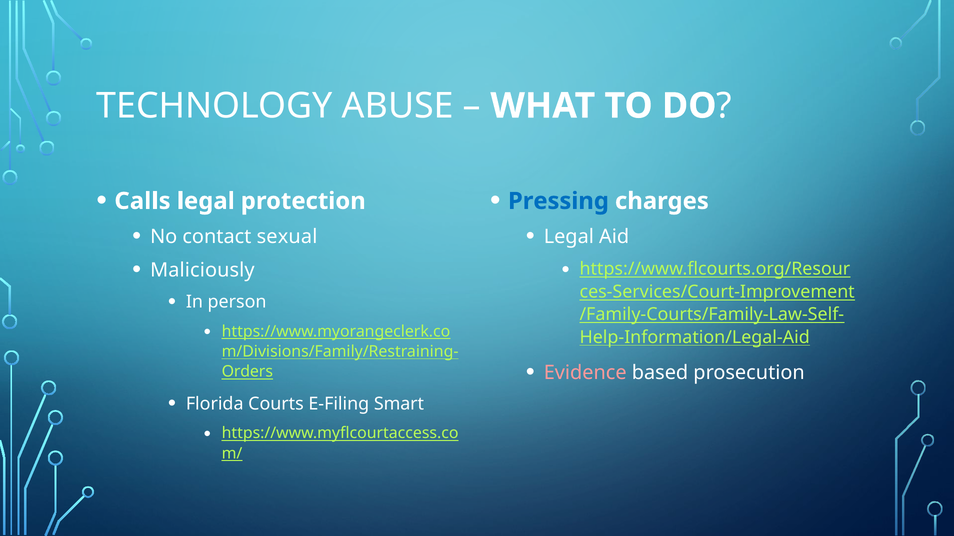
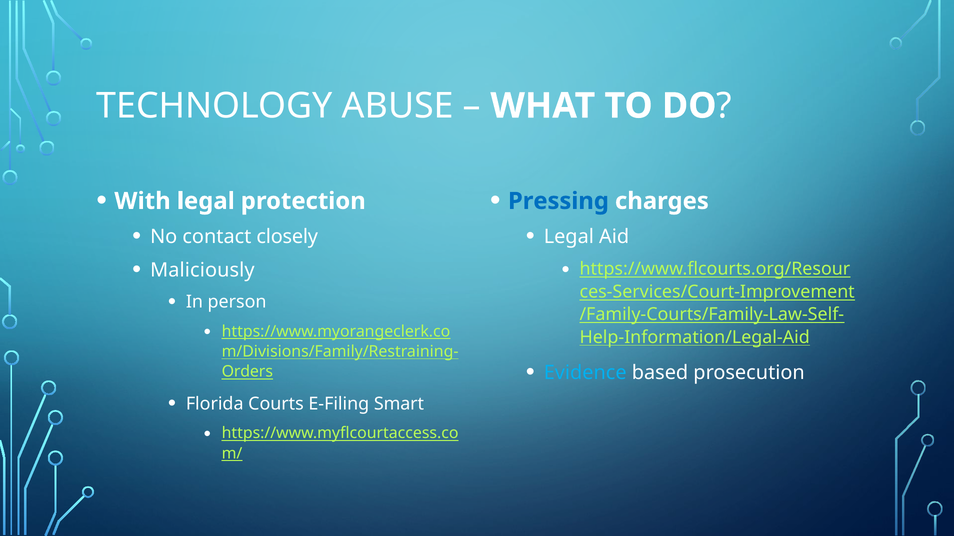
Calls: Calls -> With
sexual: sexual -> closely
Evidence colour: pink -> light blue
